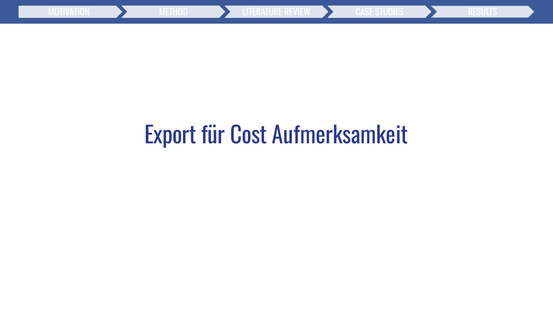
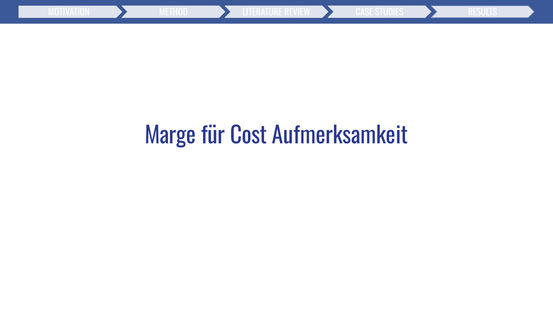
Export: Export -> Marge
